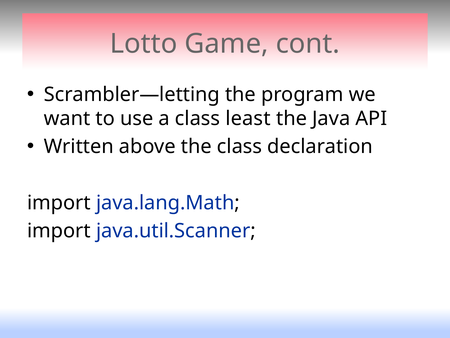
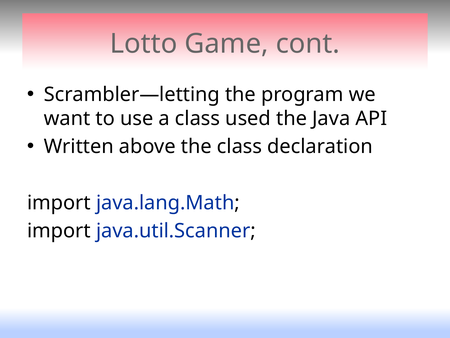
least: least -> used
